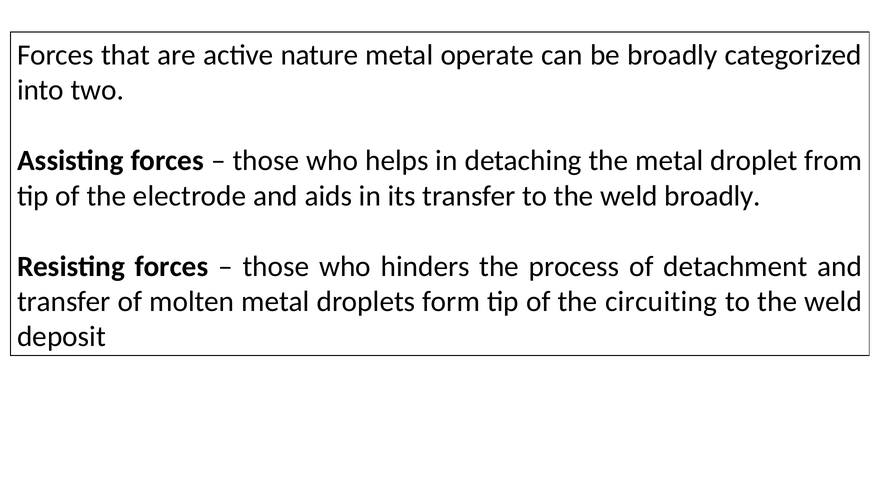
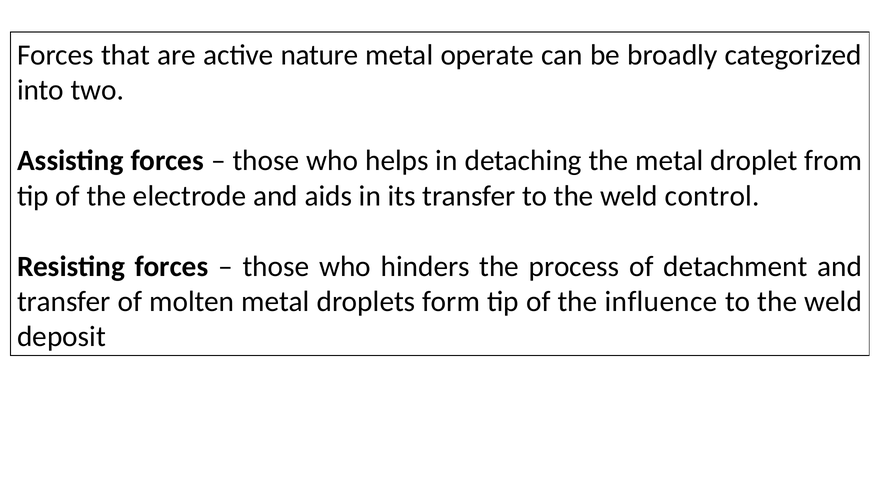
weld broadly: broadly -> control
circuiting: circuiting -> influence
